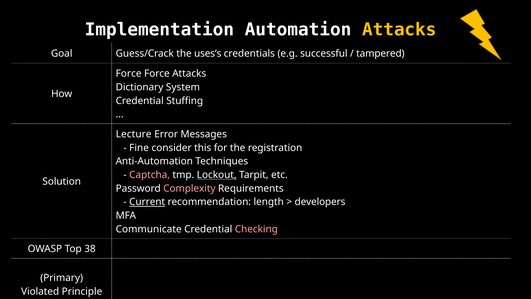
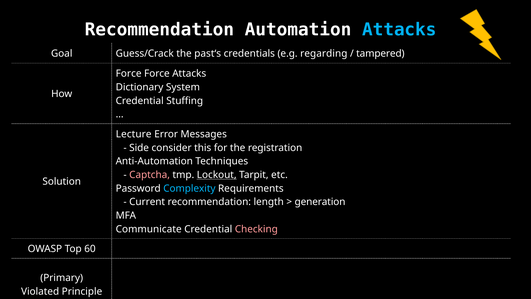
Implementation at (160, 30): Implementation -> Recommendation
Attacks at (399, 30) colour: yellow -> light blue
uses‘s: uses‘s -> past‘s
successful: successful -> regarding
Fine: Fine -> Side
Complexity colour: pink -> light blue
Current underline: present -> none
developers: developers -> generation
38: 38 -> 60
